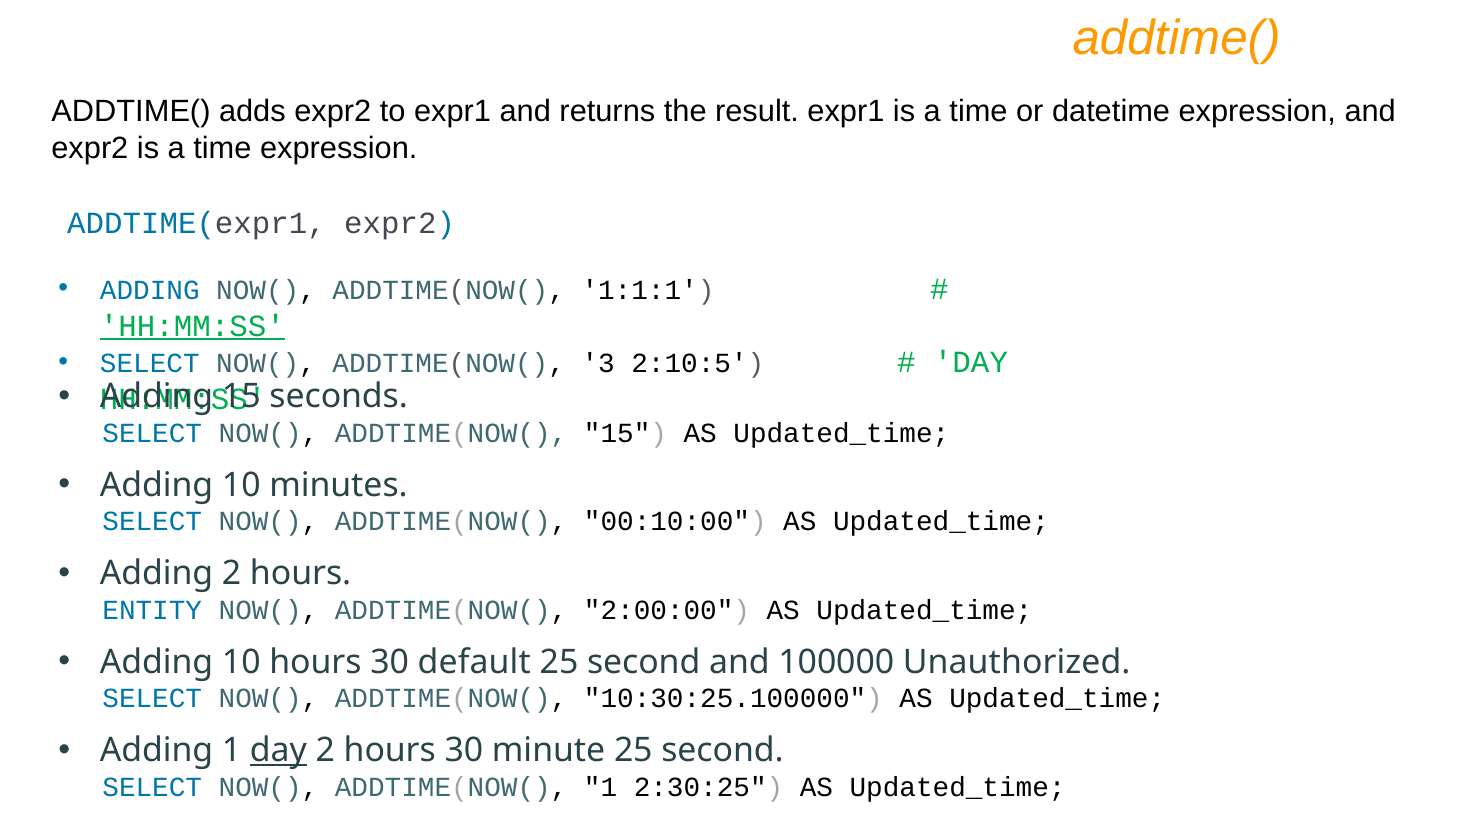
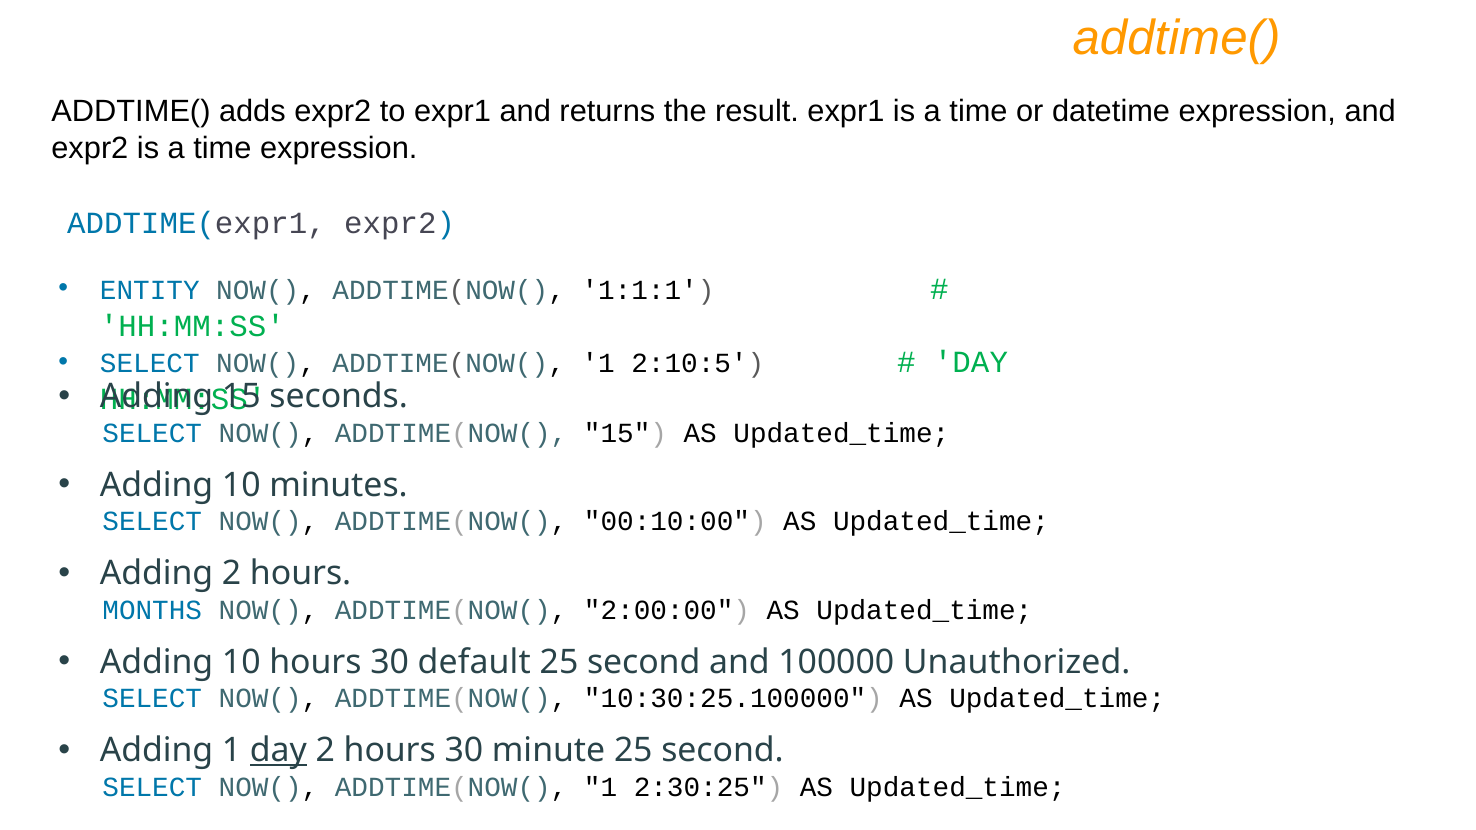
ADDING at (150, 290): ADDING -> ENTITY
HH:MM:SS at (192, 326) underline: present -> none
3 at (598, 364): 3 -> 1
ENTITY: ENTITY -> MONTHS
